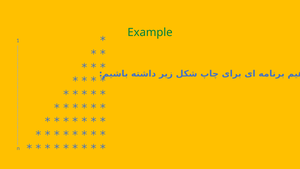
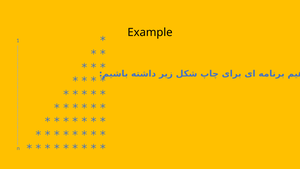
Example colour: green -> black
